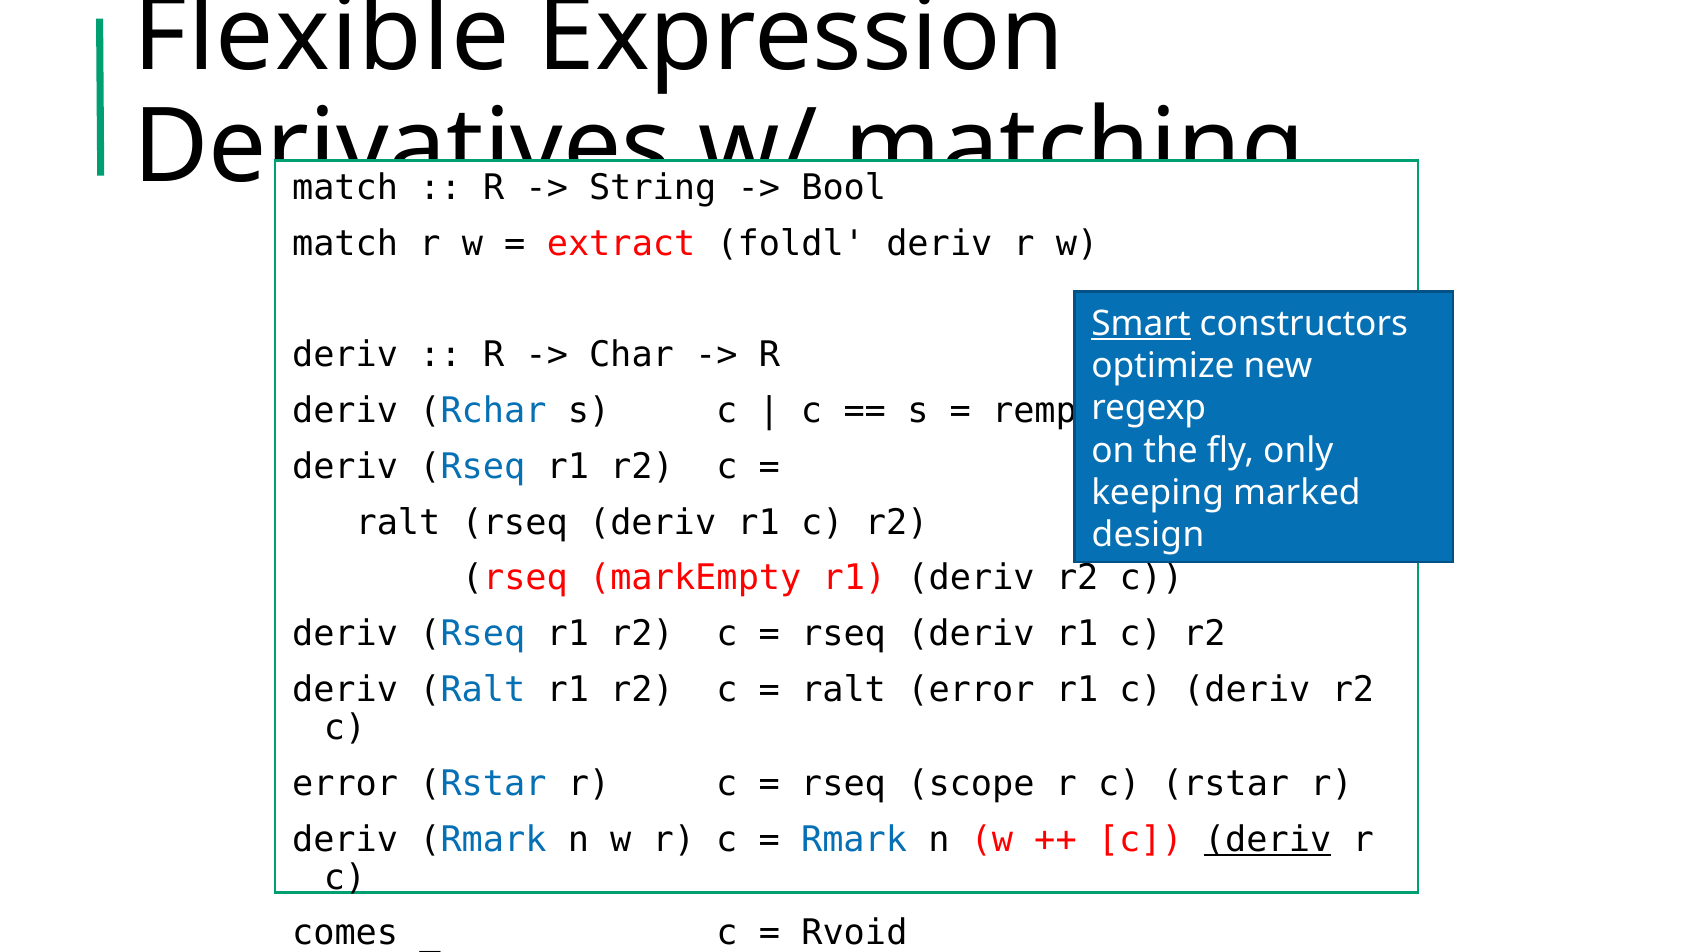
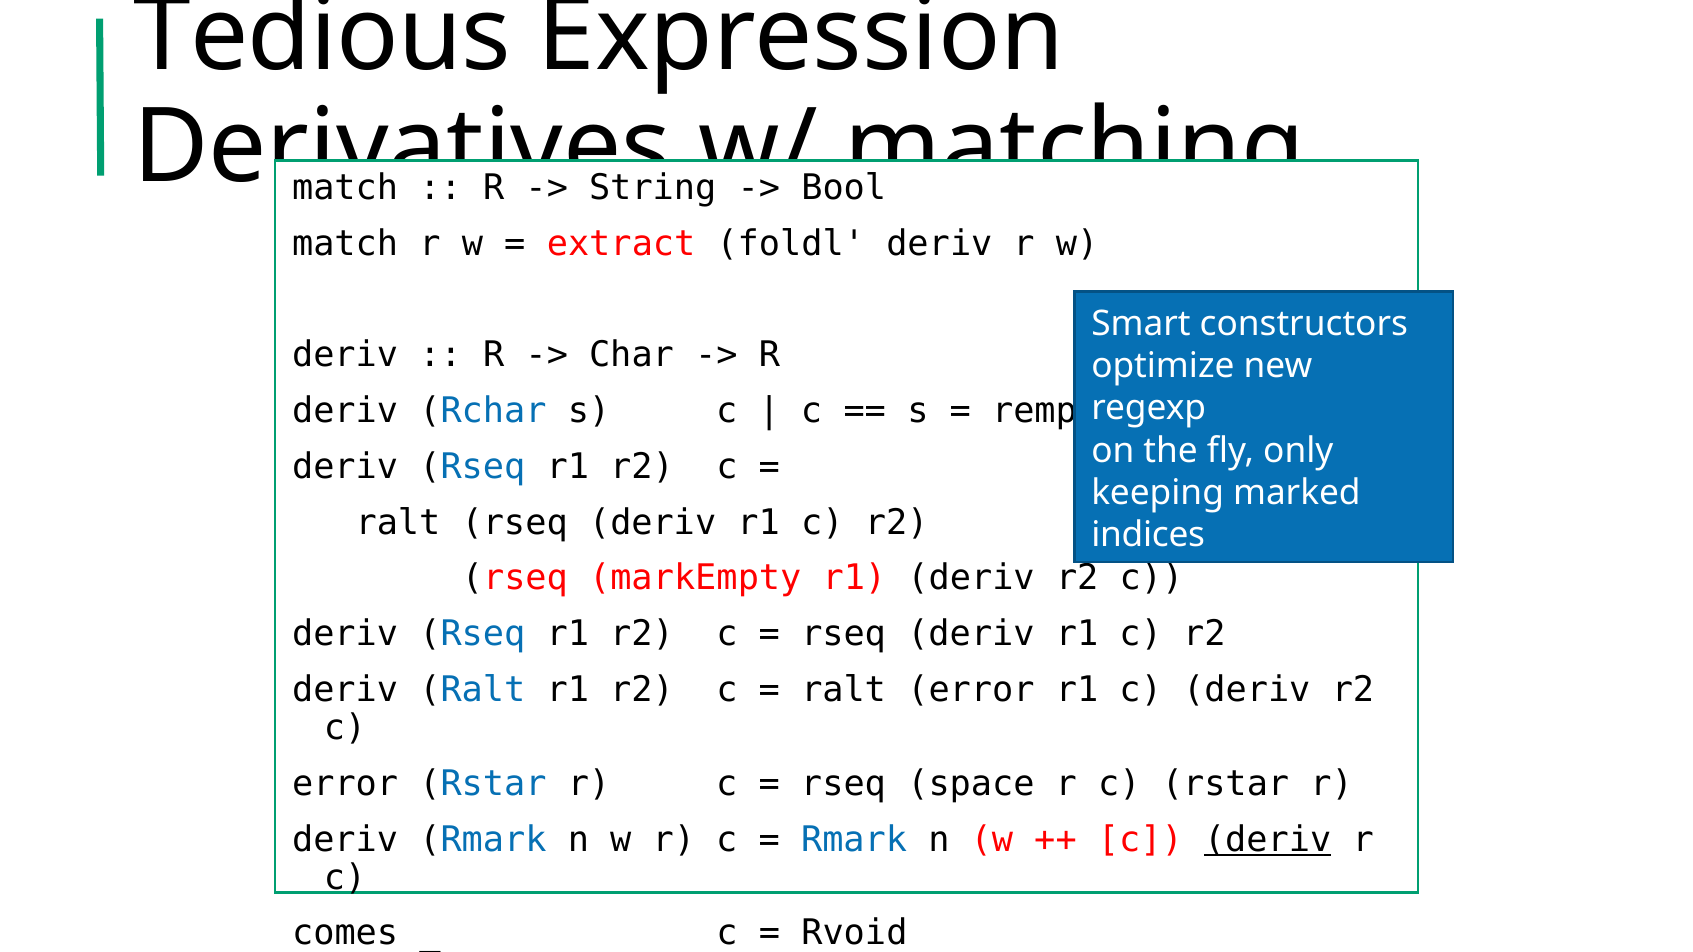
Flexible: Flexible -> Tedious
Smart underline: present -> none
design: design -> indices
scope: scope -> space
